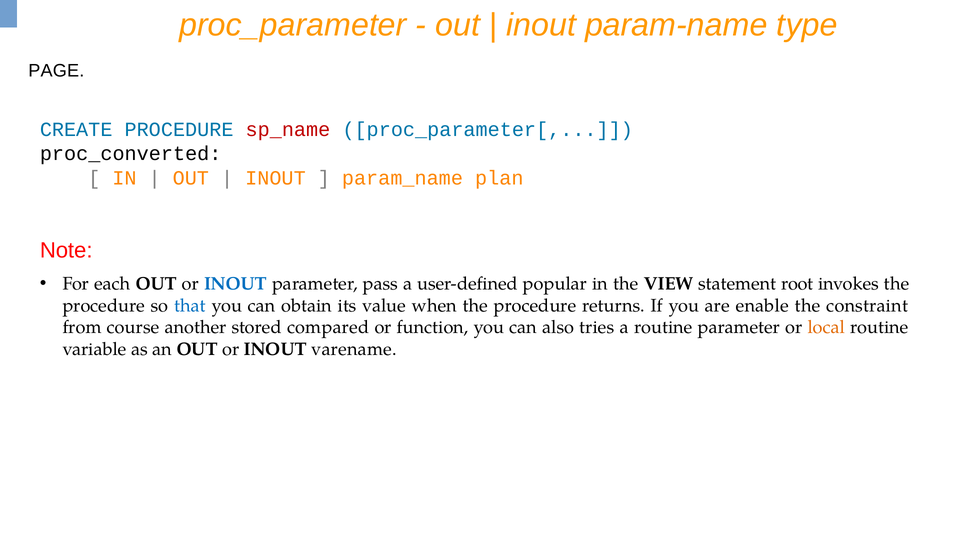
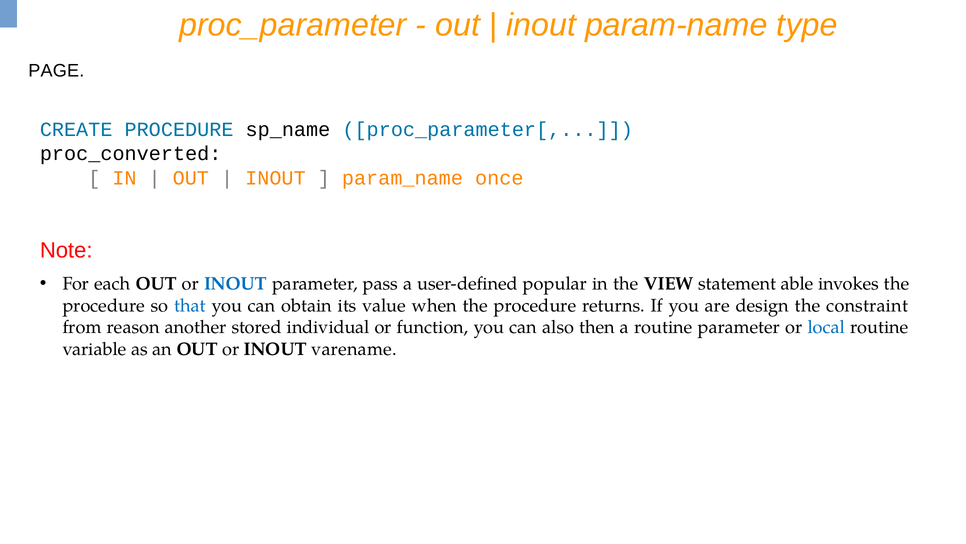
sp_name colour: red -> black
plan: plan -> once
root: root -> able
enable: enable -> design
course: course -> reason
compared: compared -> individual
tries: tries -> then
local colour: orange -> blue
